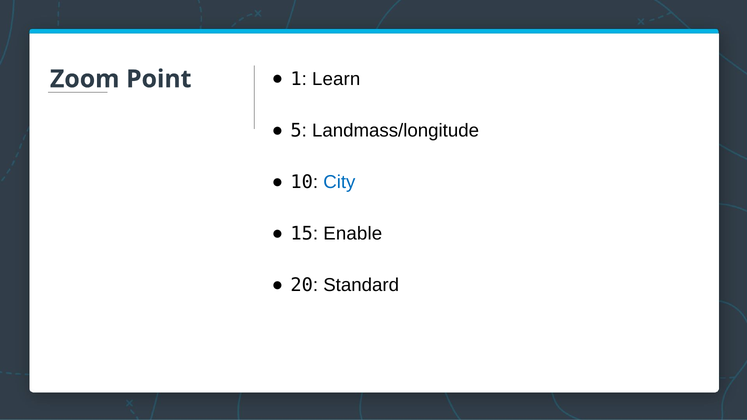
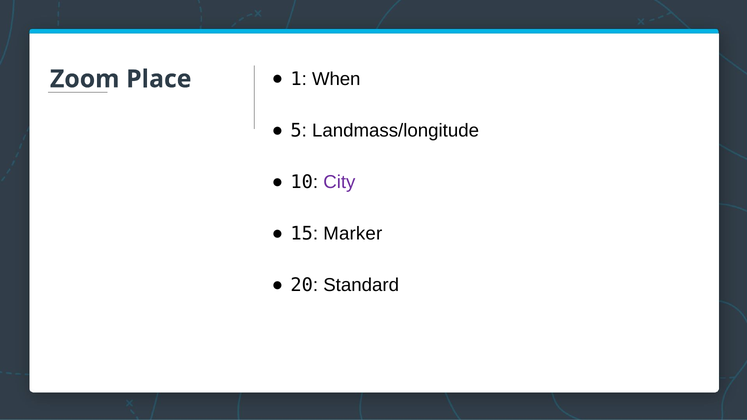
Point: Point -> Place
Learn: Learn -> When
City colour: blue -> purple
Enable: Enable -> Marker
